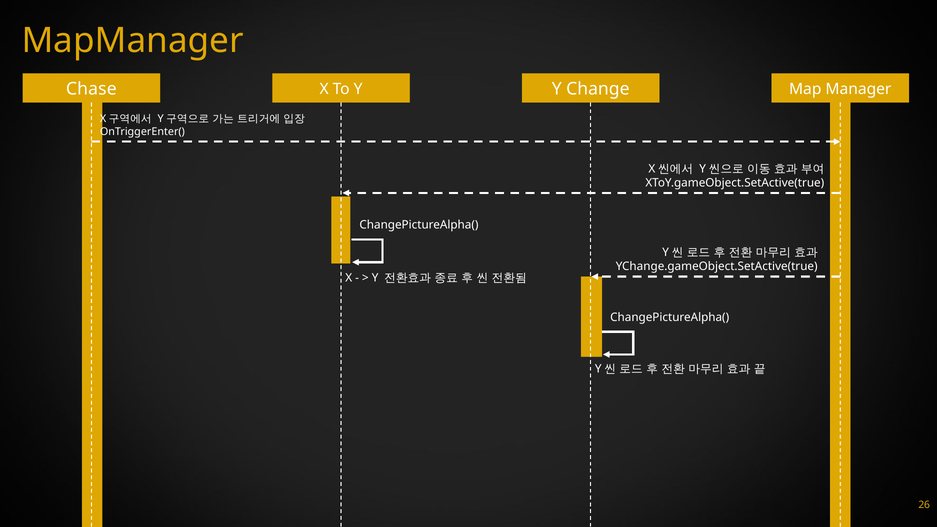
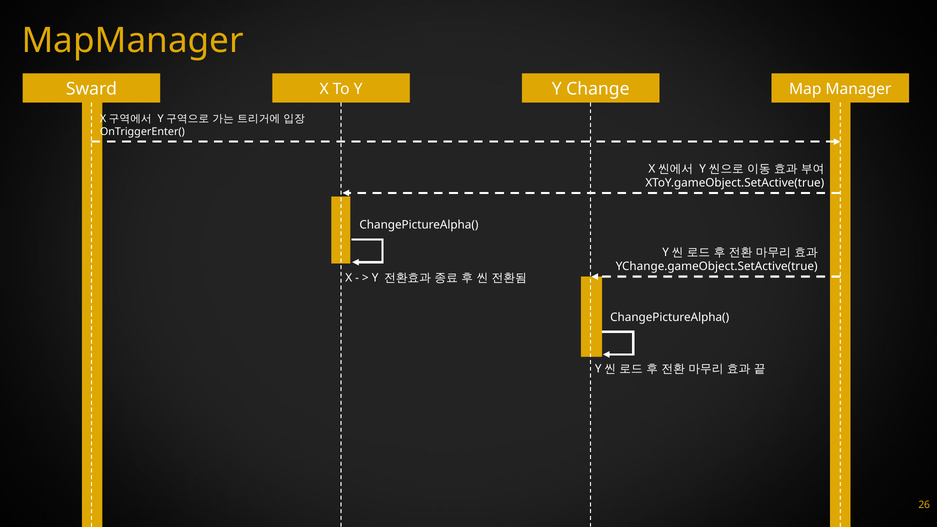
Chase: Chase -> Sward
